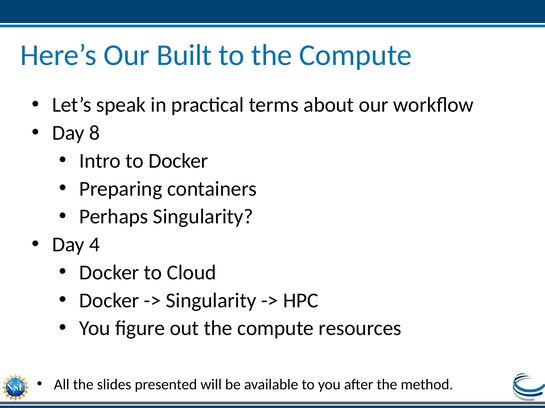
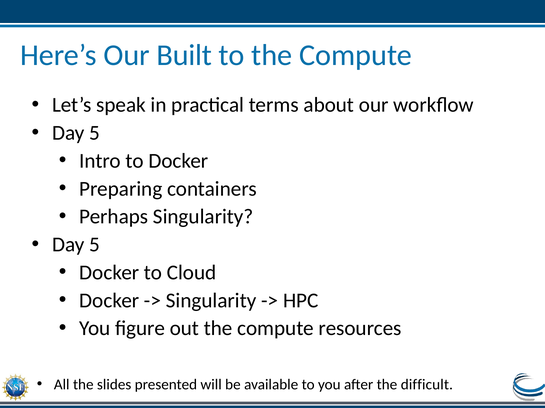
8 at (94, 133): 8 -> 5
4 at (94, 245): 4 -> 5
method: method -> difficult
